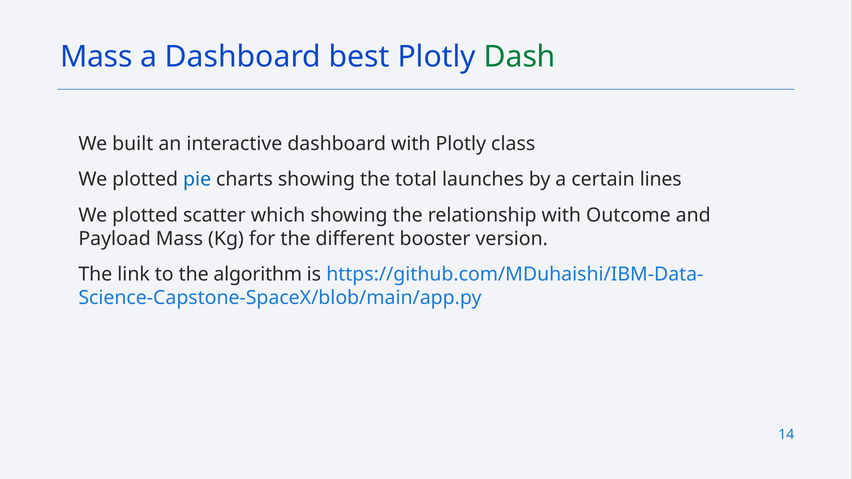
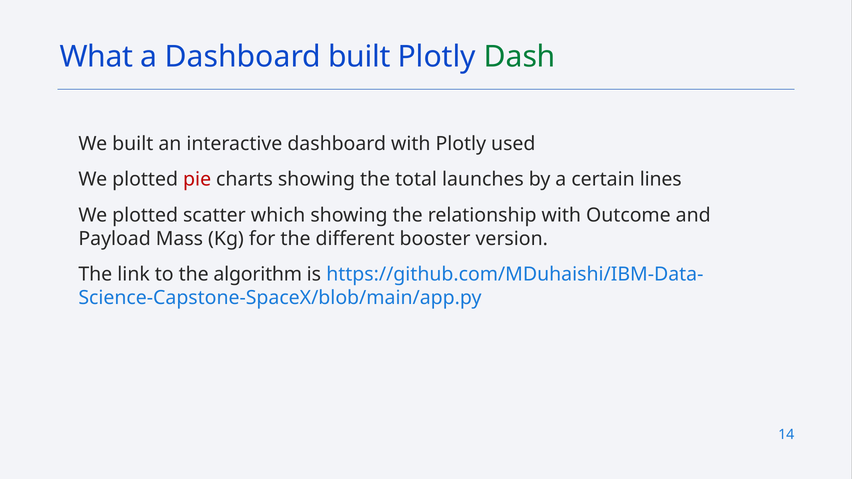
Mass at (96, 57): Mass -> What
Dashboard best: best -> built
class: class -> used
pie colour: blue -> red
